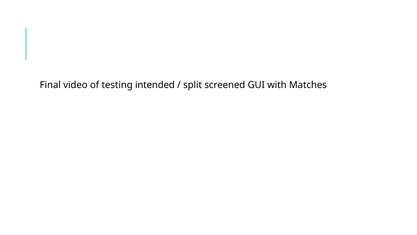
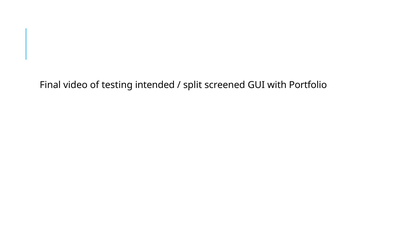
Matches: Matches -> Portfolio
